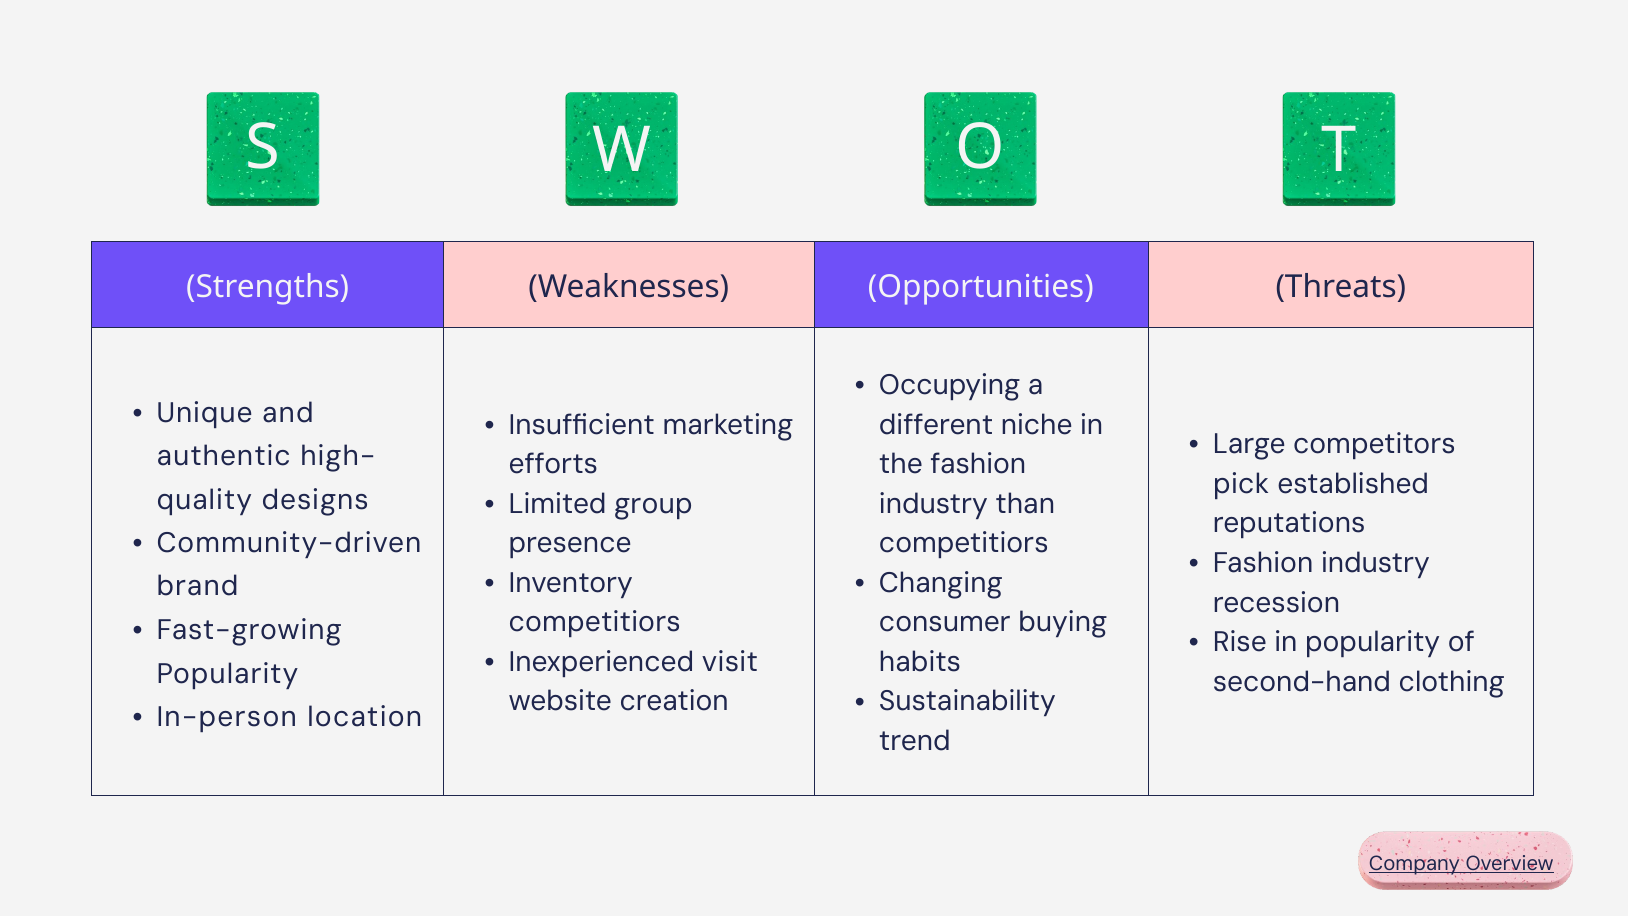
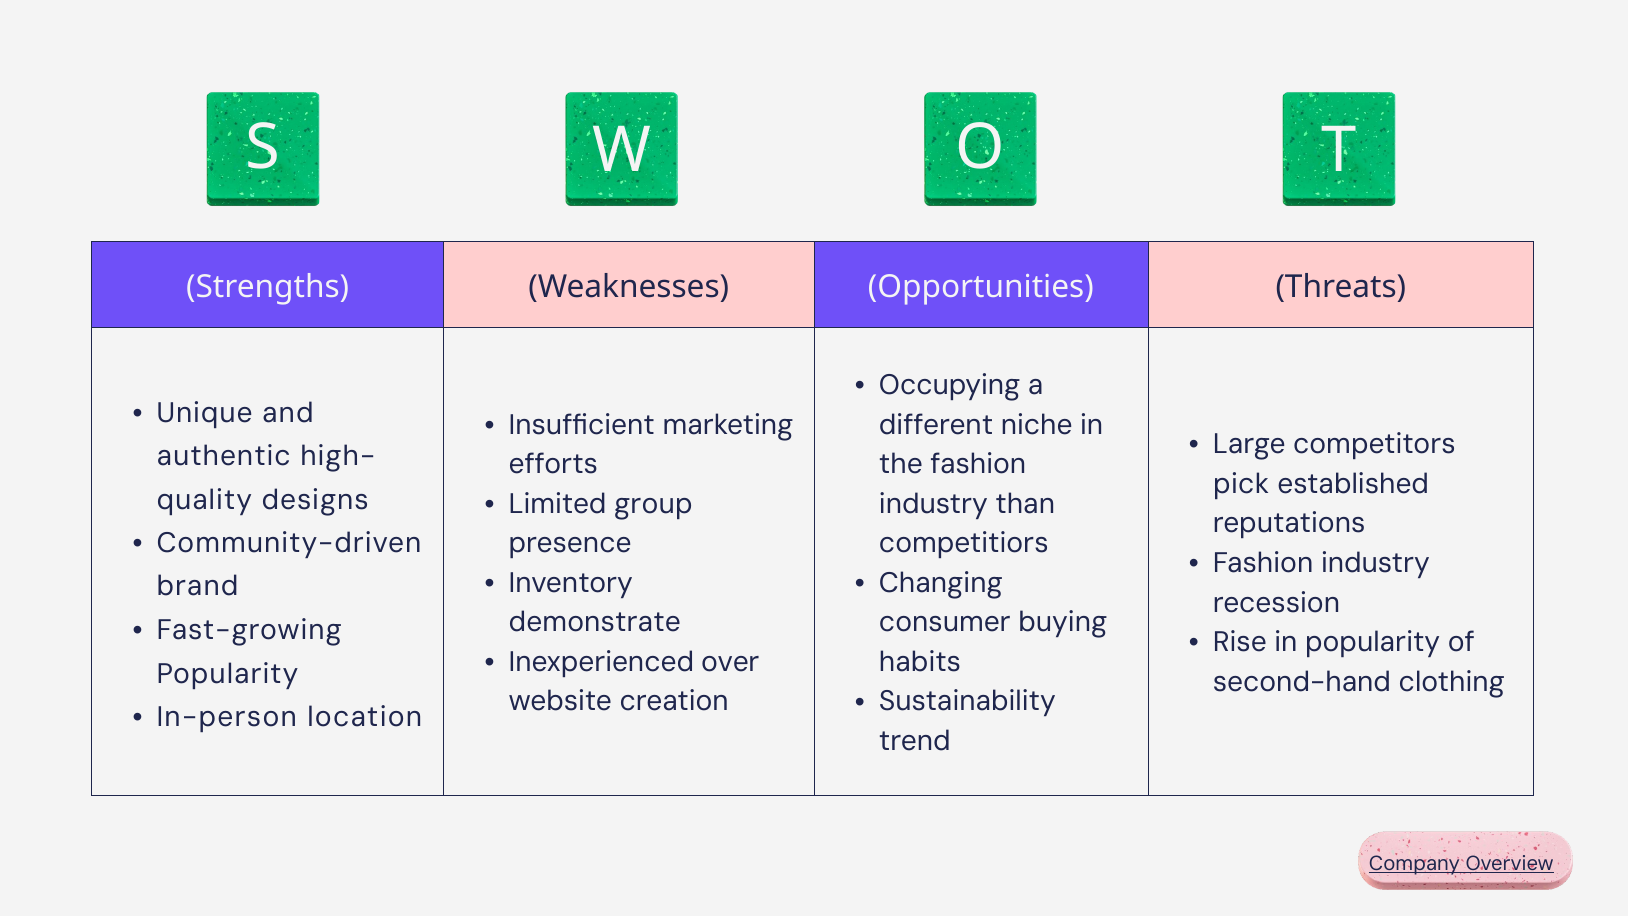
competitiors at (595, 622): competitiors -> demonstrate
visit: visit -> over
